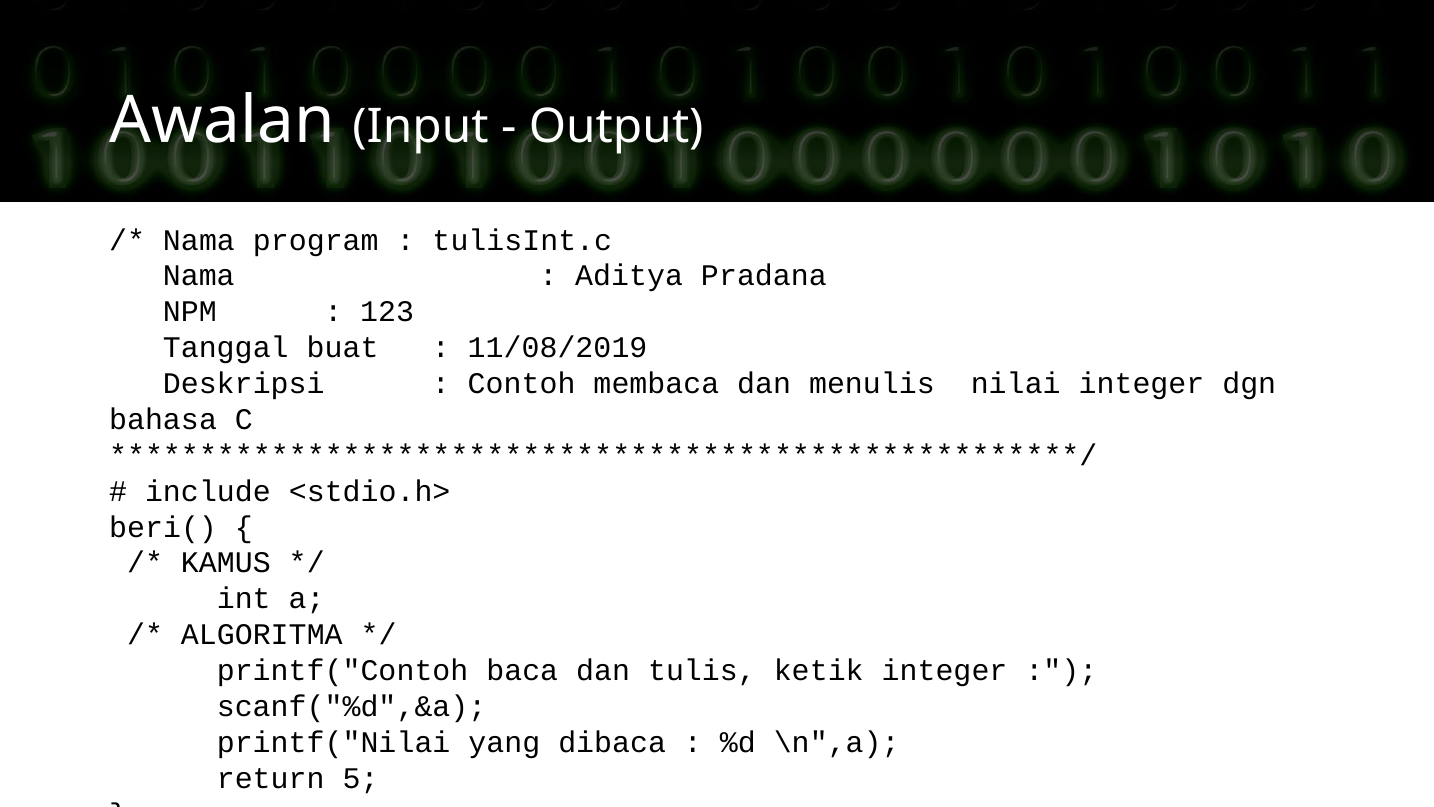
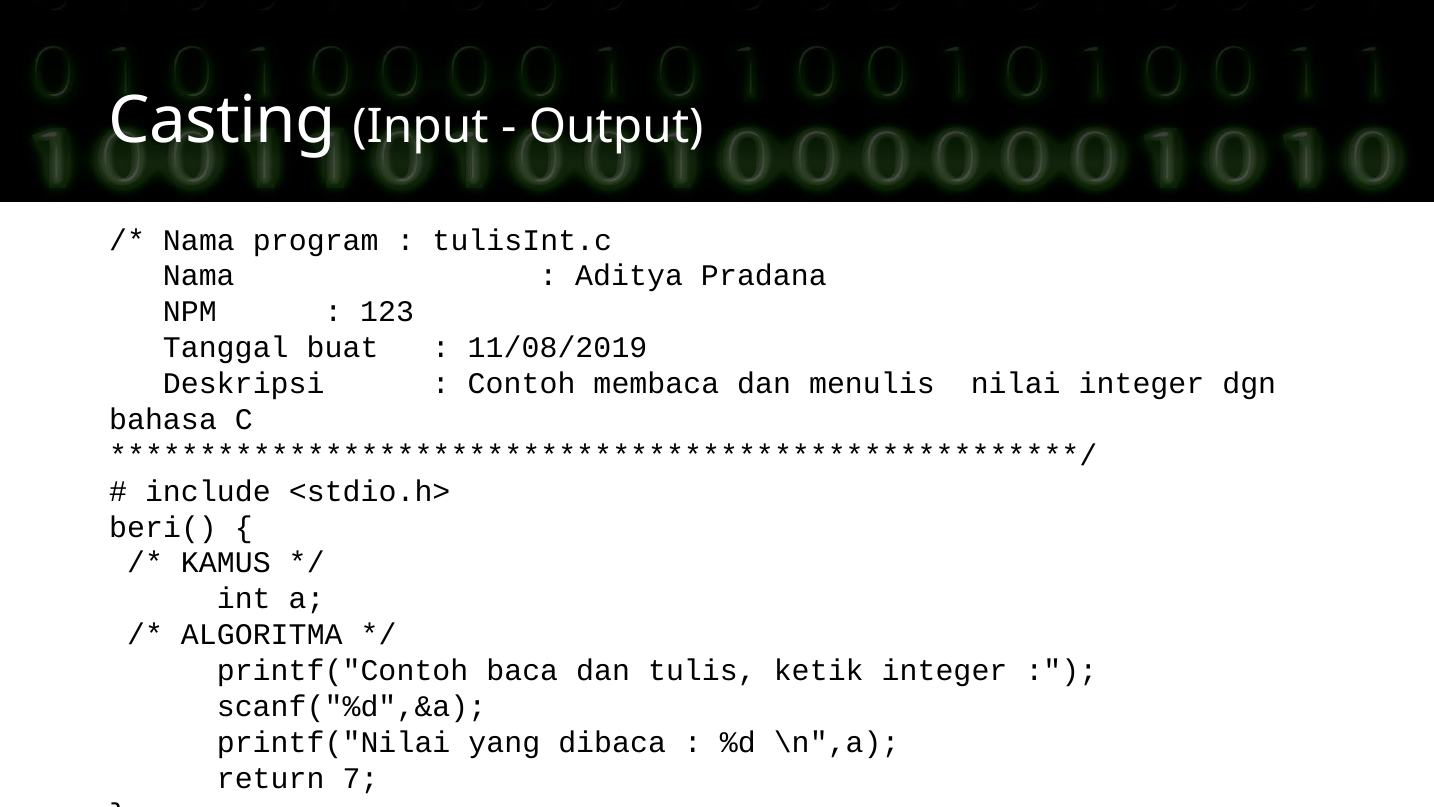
Awalan: Awalan -> Casting
5: 5 -> 7
